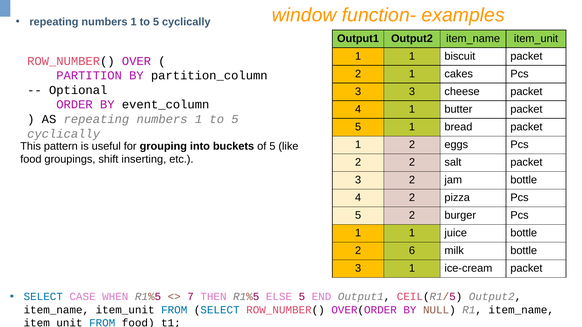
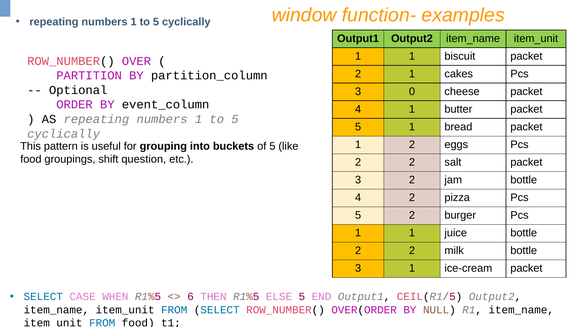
3 3: 3 -> 0
inserting: inserting -> question
6 at (412, 251): 6 -> 2
7: 7 -> 6
